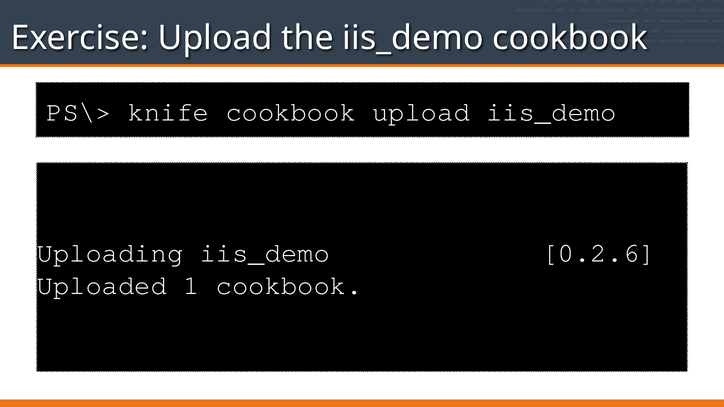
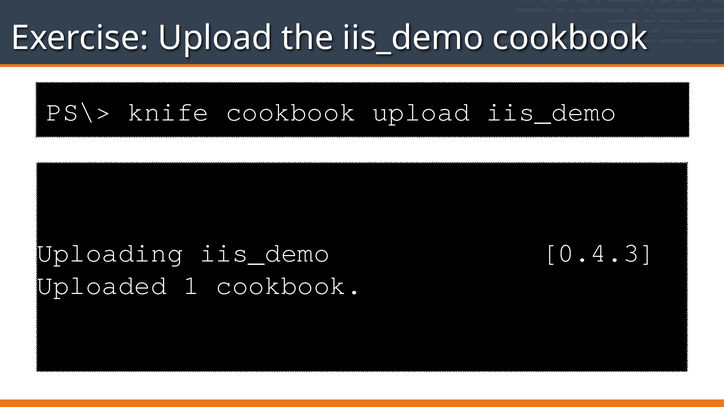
0.2.6: 0.2.6 -> 0.4.3
